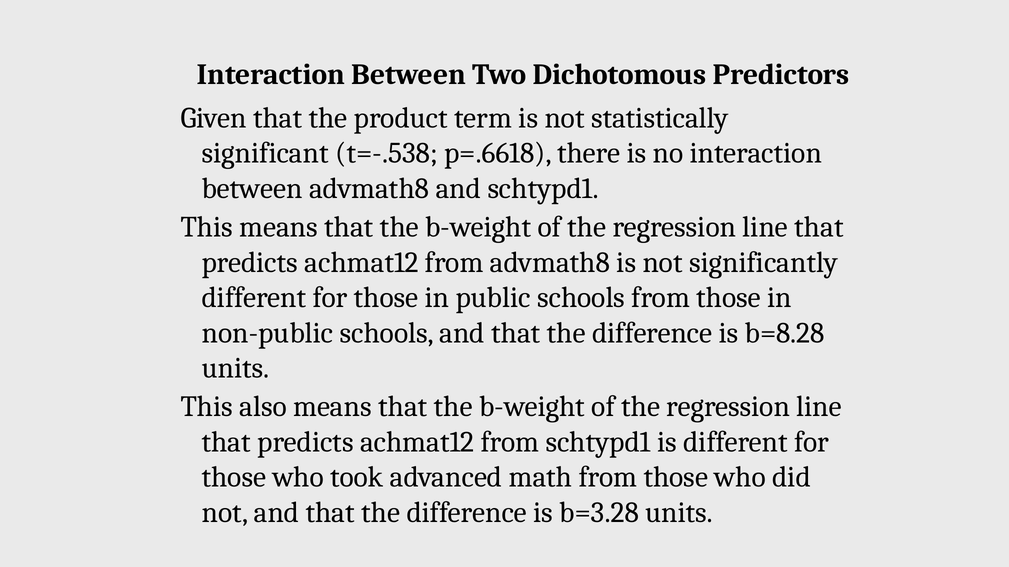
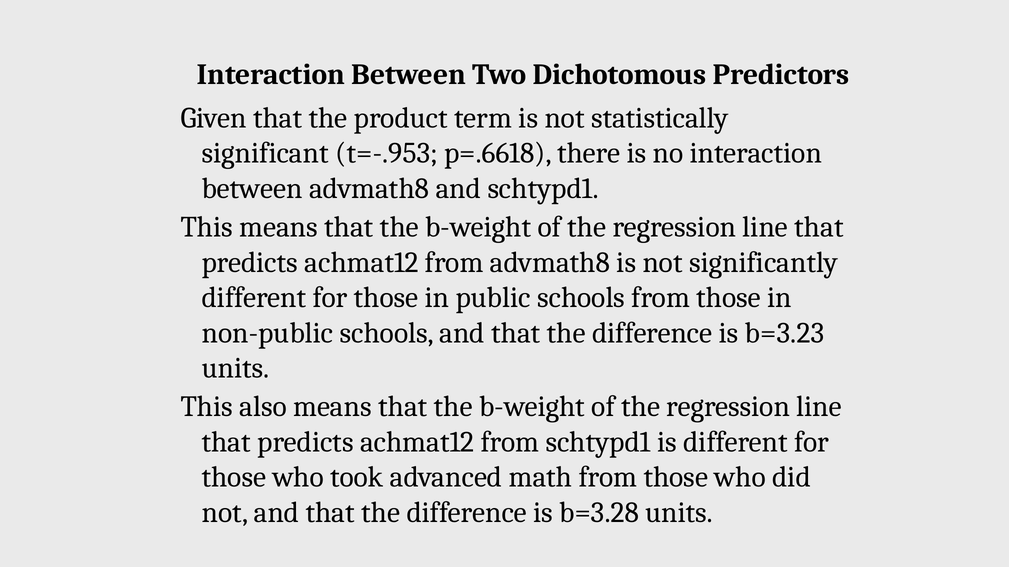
t=-.538: t=-.538 -> t=-.953
b=8.28: b=8.28 -> b=3.23
